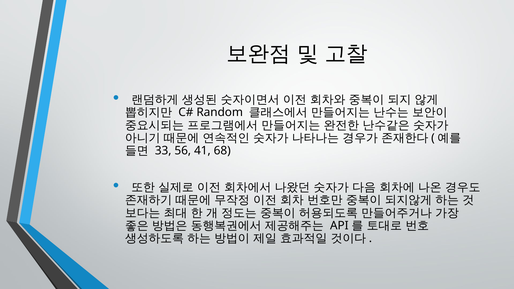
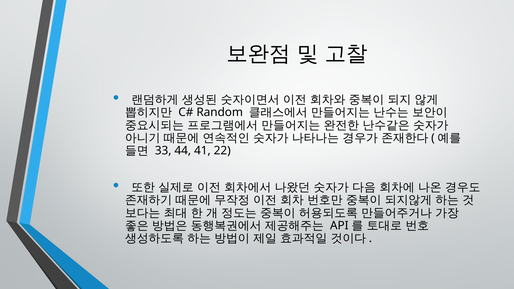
56: 56 -> 44
68: 68 -> 22
